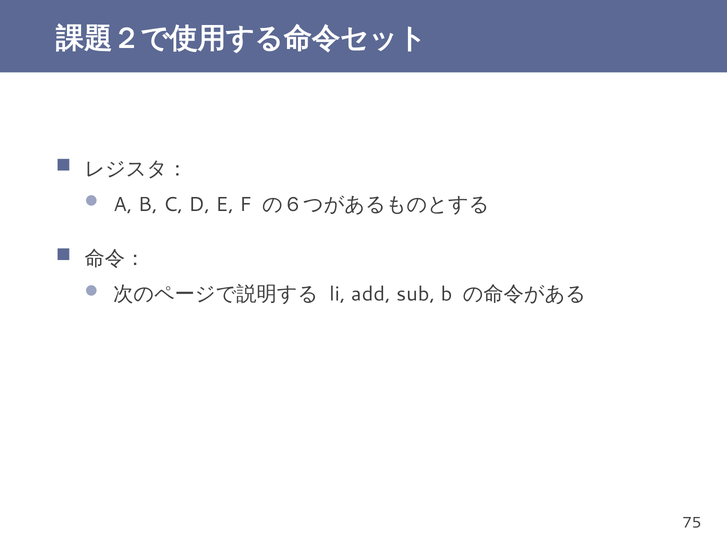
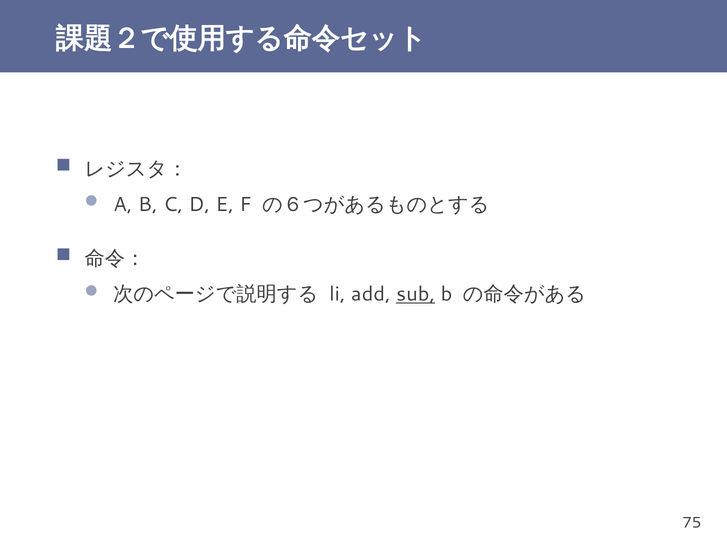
sub underline: none -> present
